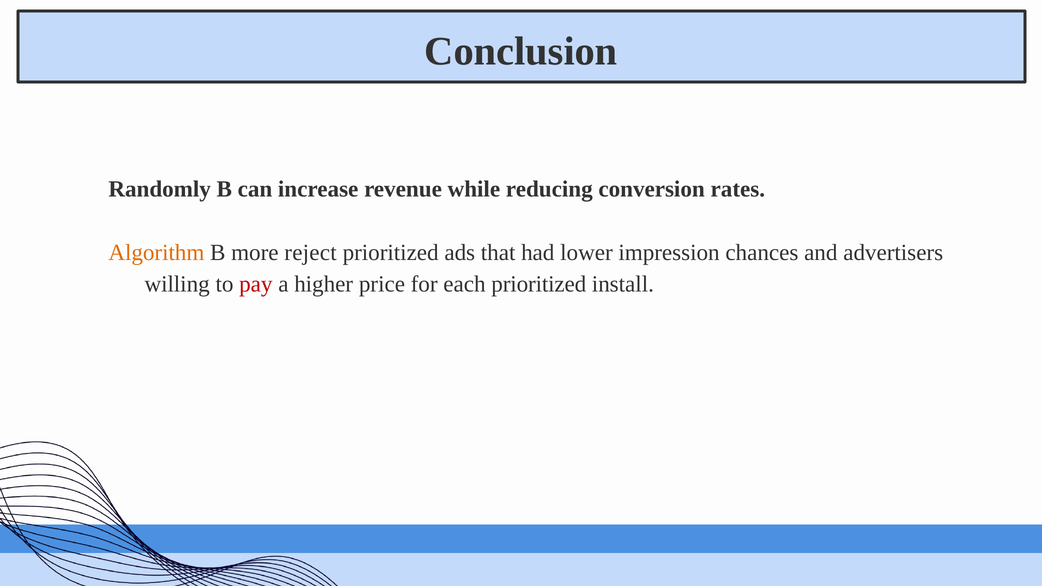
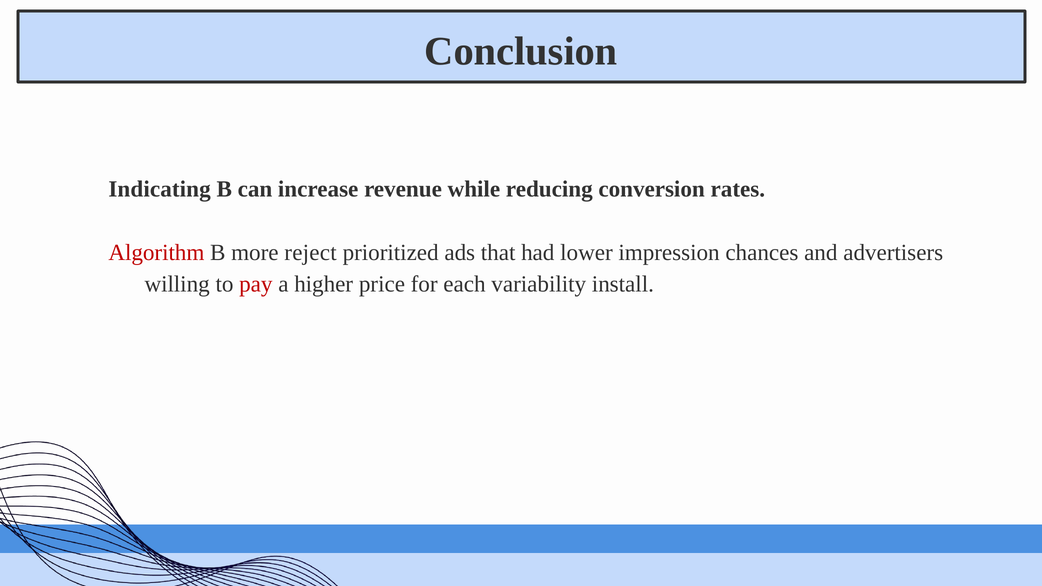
Randomly: Randomly -> Indicating
Algorithm colour: orange -> red
each prioritized: prioritized -> variability
